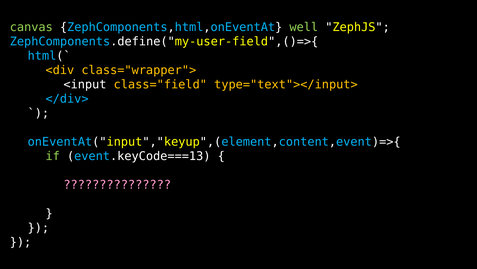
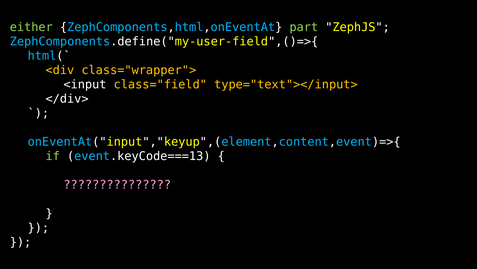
canvas: canvas -> either
well: well -> part
</div> colour: light blue -> white
